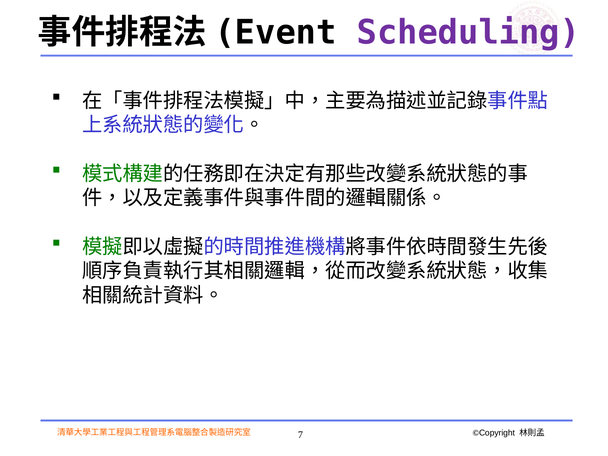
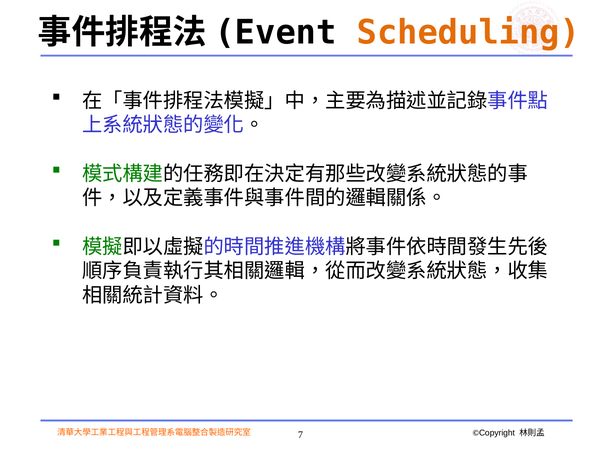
Scheduling colour: purple -> orange
